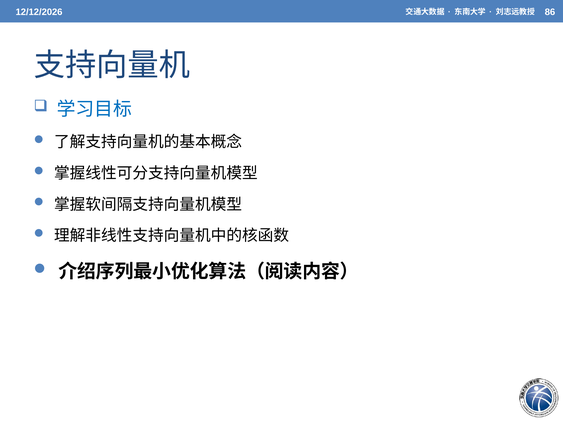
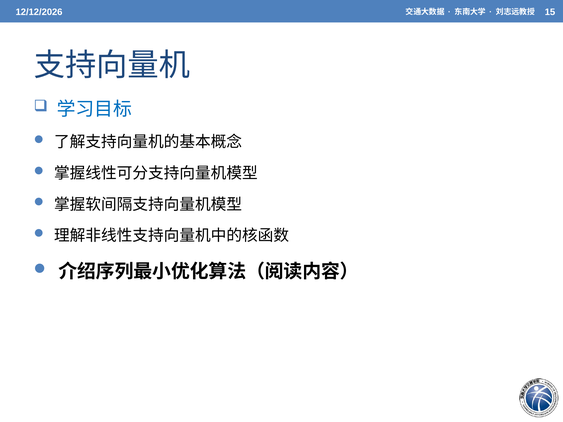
86: 86 -> 15
